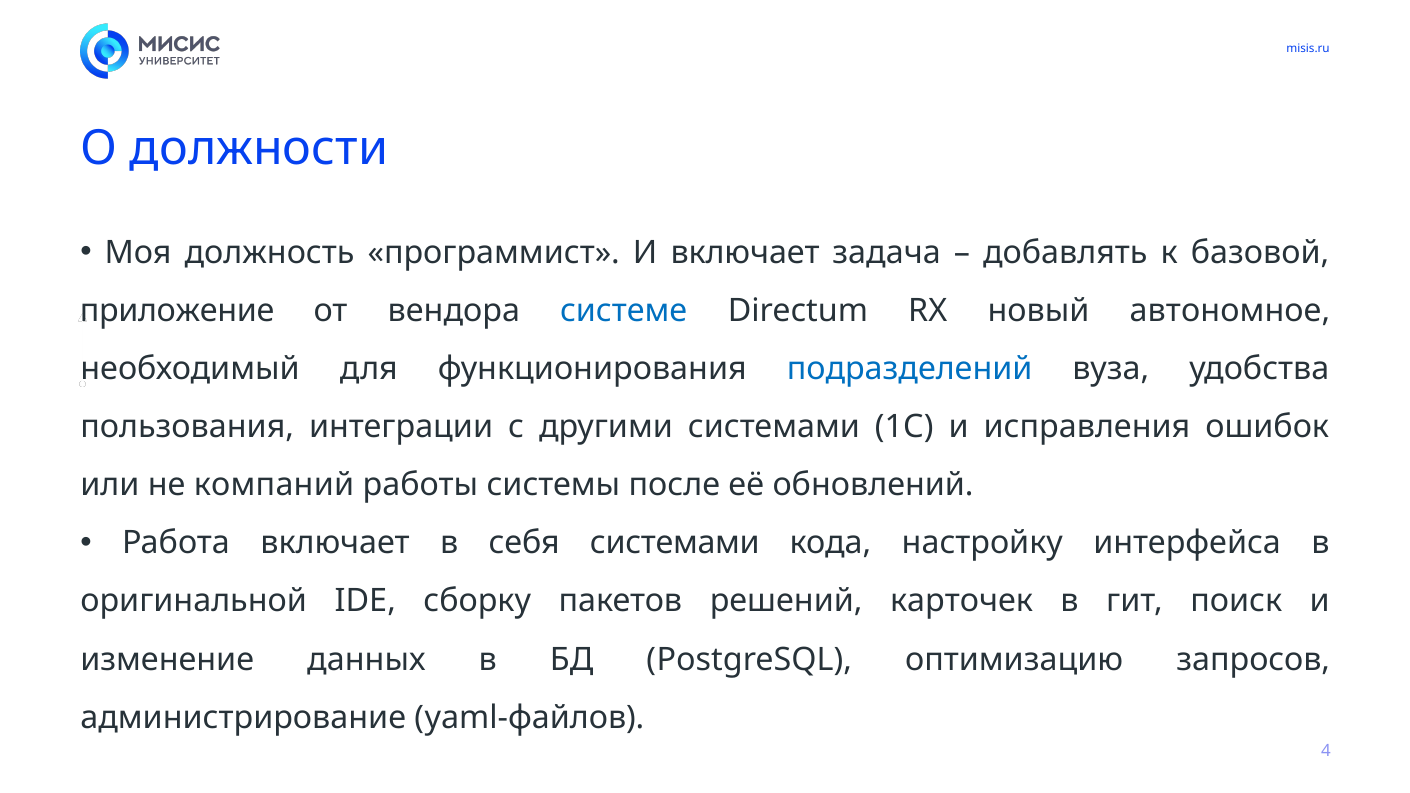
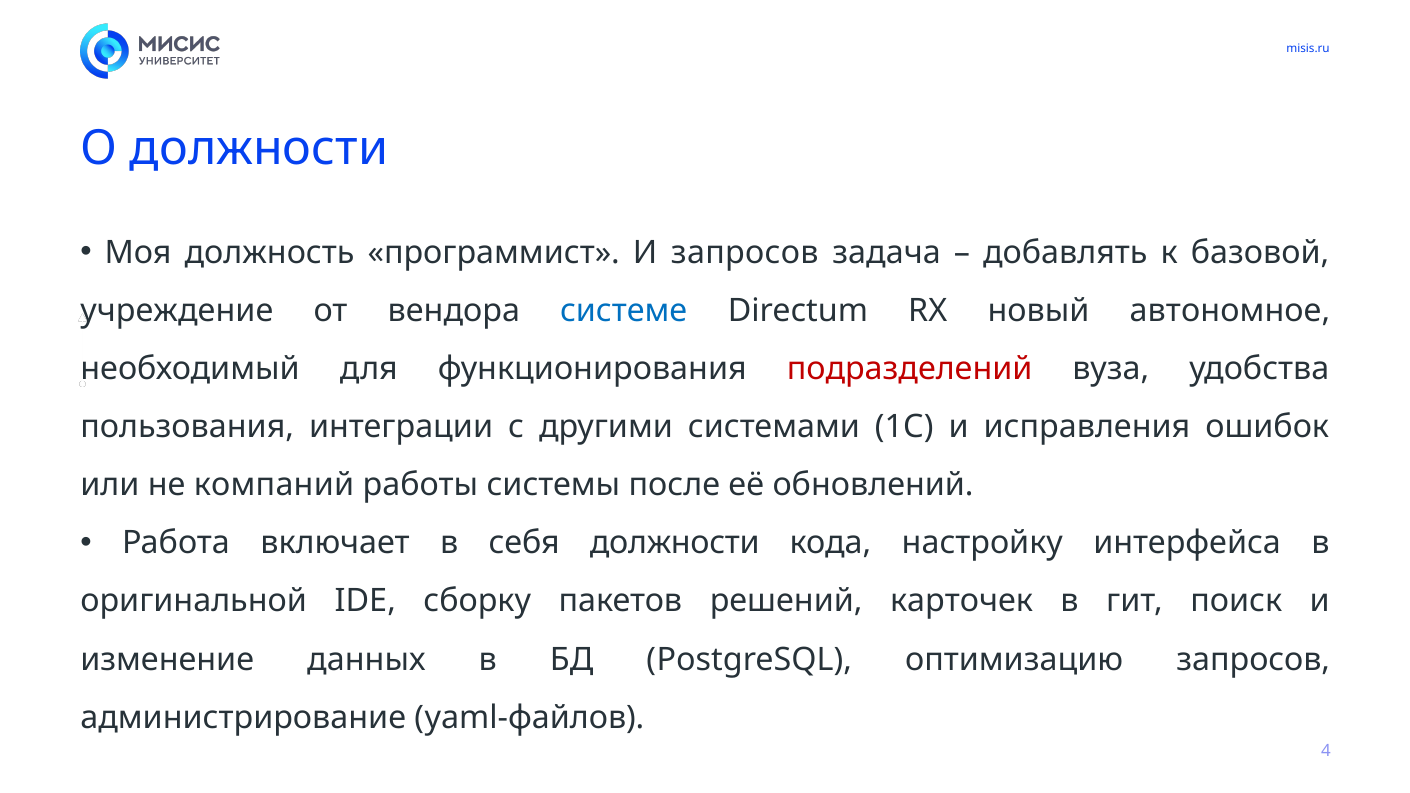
И включает: включает -> запросов
приложение: приложение -> учреждение
подразделений colour: blue -> red
себя системами: системами -> должности
